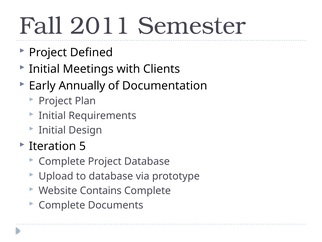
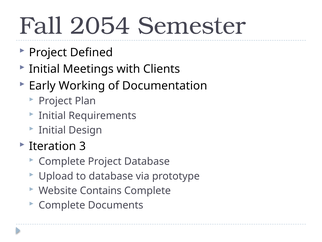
2011: 2011 -> 2054
Annually: Annually -> Working
5: 5 -> 3
